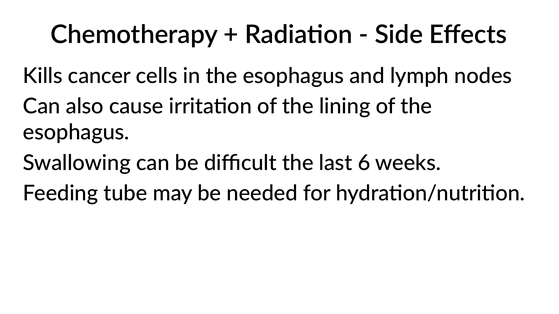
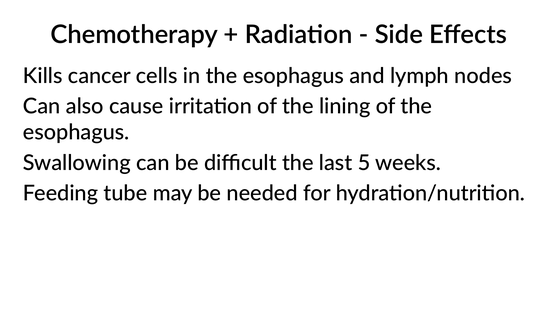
6: 6 -> 5
